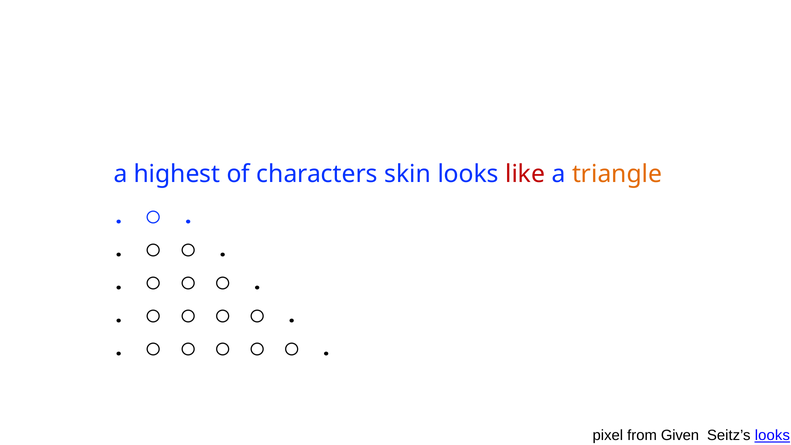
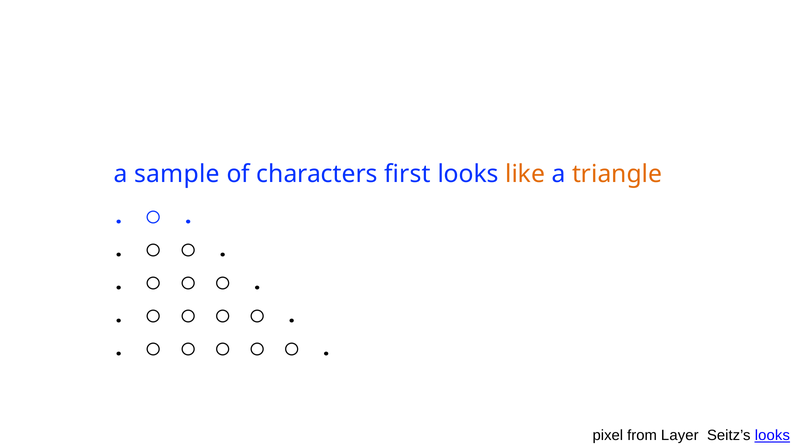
highest: highest -> sample
skin: skin -> first
like colour: red -> orange
Given: Given -> Layer
